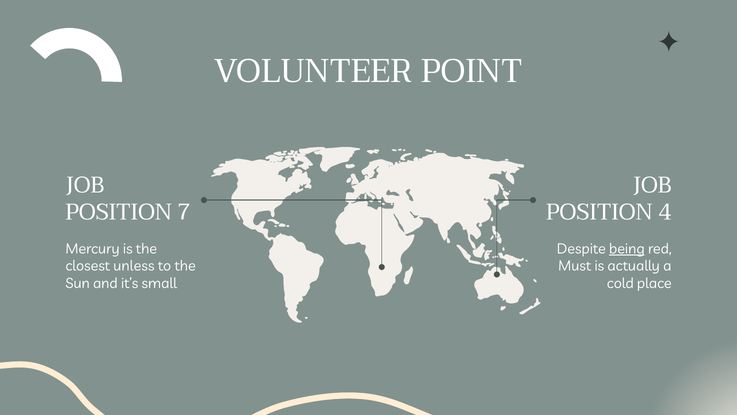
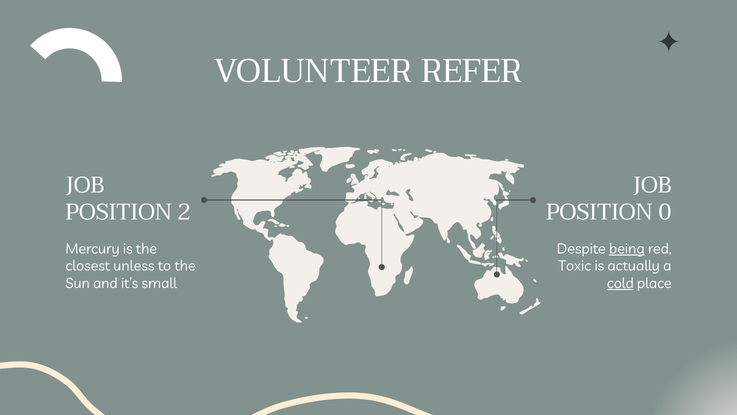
POINT: POINT -> REFER
7: 7 -> 2
4: 4 -> 0
Must: Must -> Toxic
cold underline: none -> present
